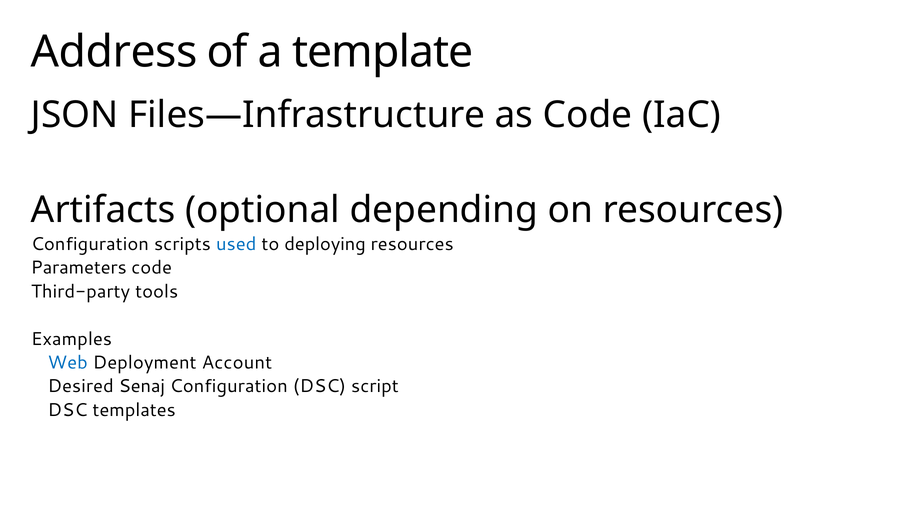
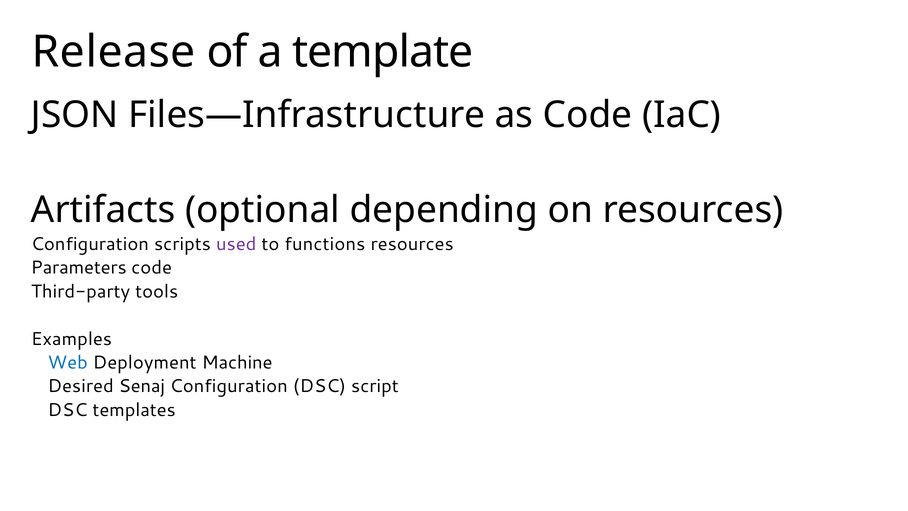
Address: Address -> Release
used colour: blue -> purple
deploying: deploying -> functions
Account: Account -> Machine
